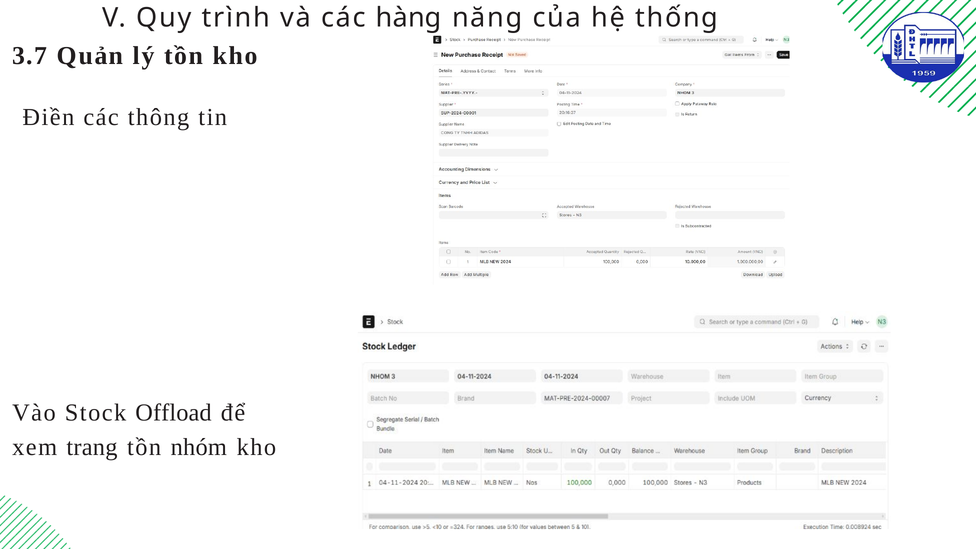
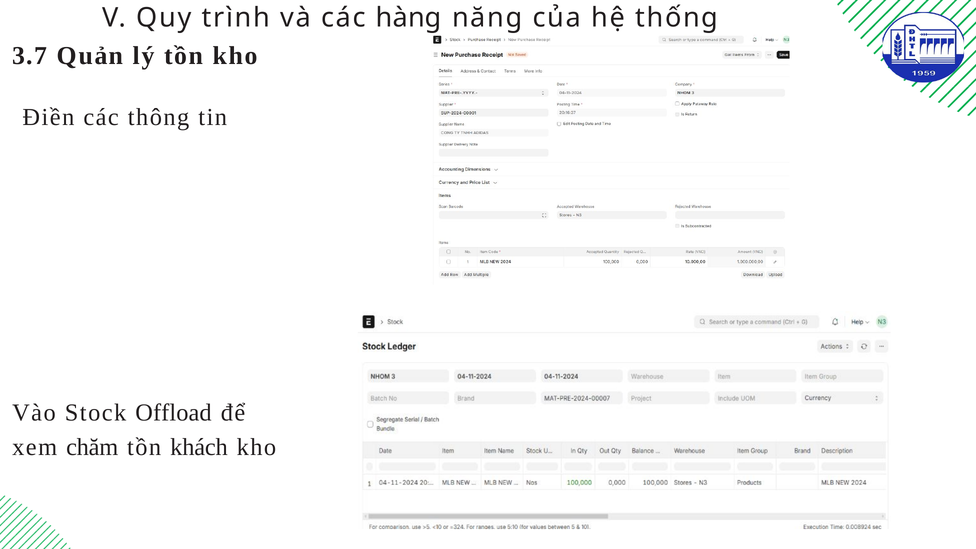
trang: trang -> chăm
nhóm: nhóm -> khách
